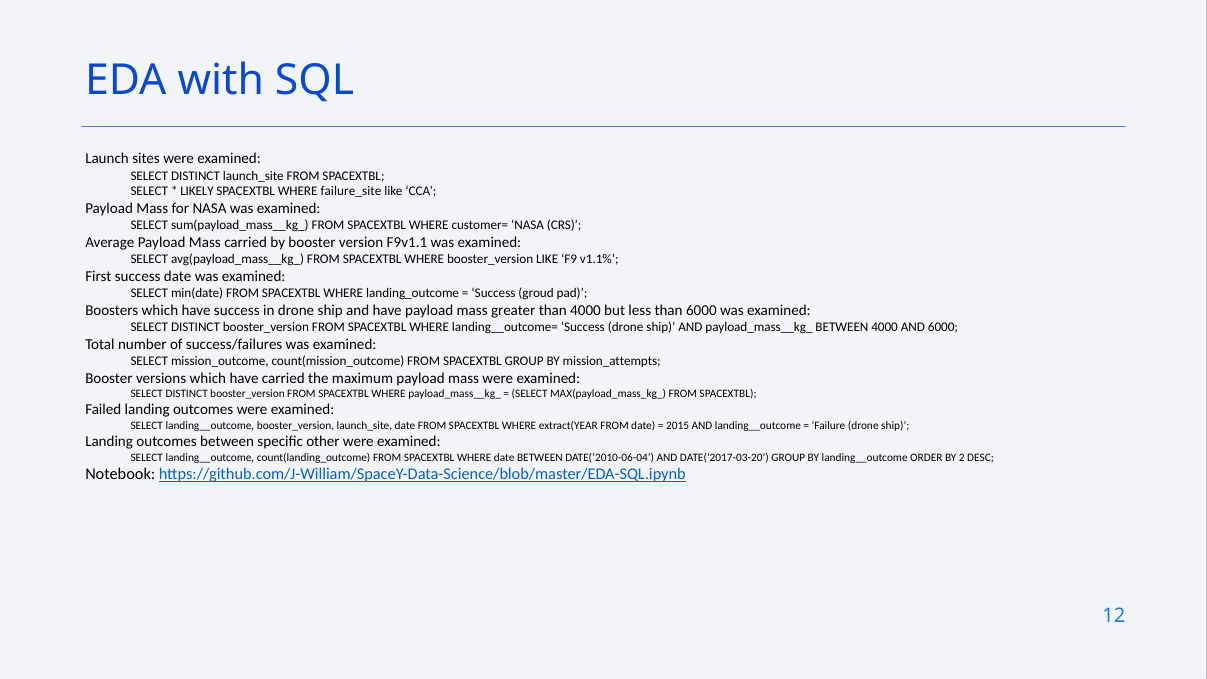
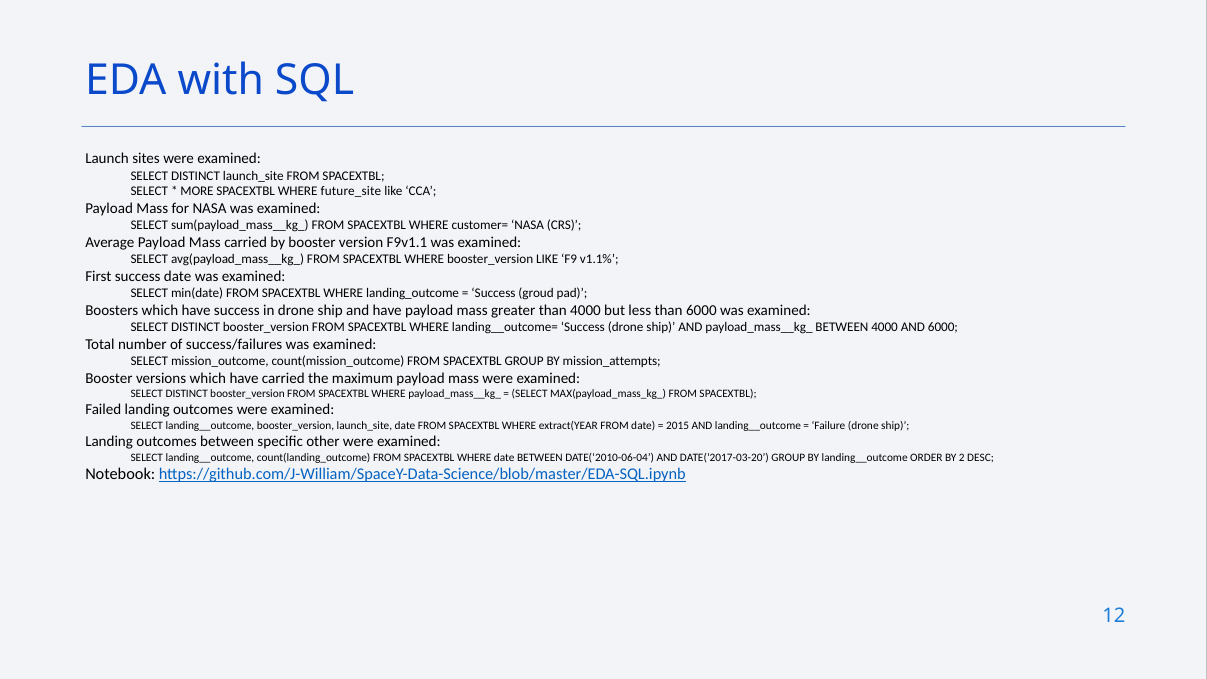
LIKELY: LIKELY -> MORE
failure_site: failure_site -> future_site
